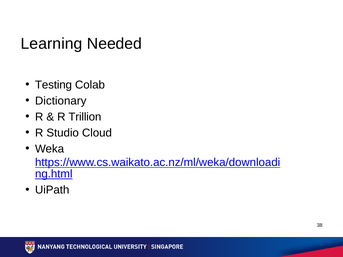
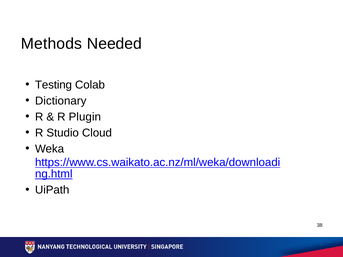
Learning: Learning -> Methods
Trillion: Trillion -> Plugin
